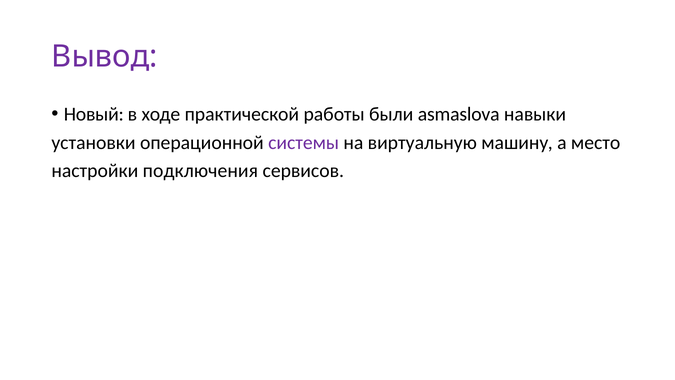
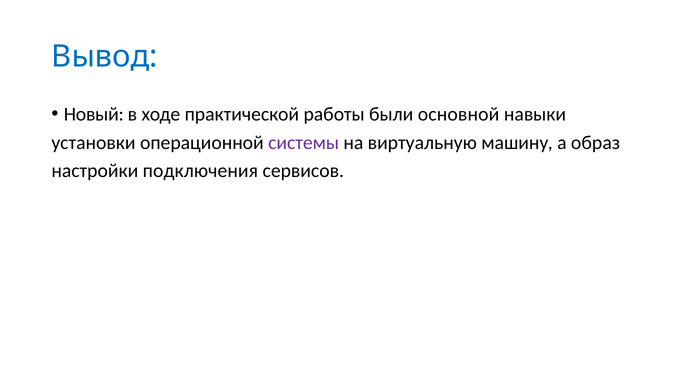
Вывод colour: purple -> blue
asmaslova: asmaslova -> основной
место: место -> образ
